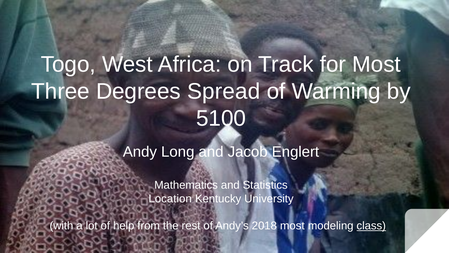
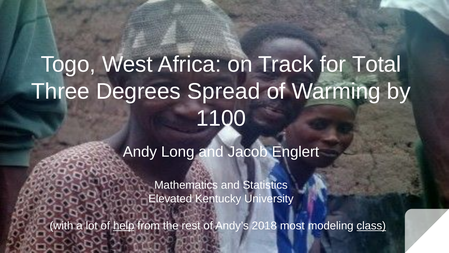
for Most: Most -> Total
5100: 5100 -> 1100
Location: Location -> Elevated
help underline: none -> present
